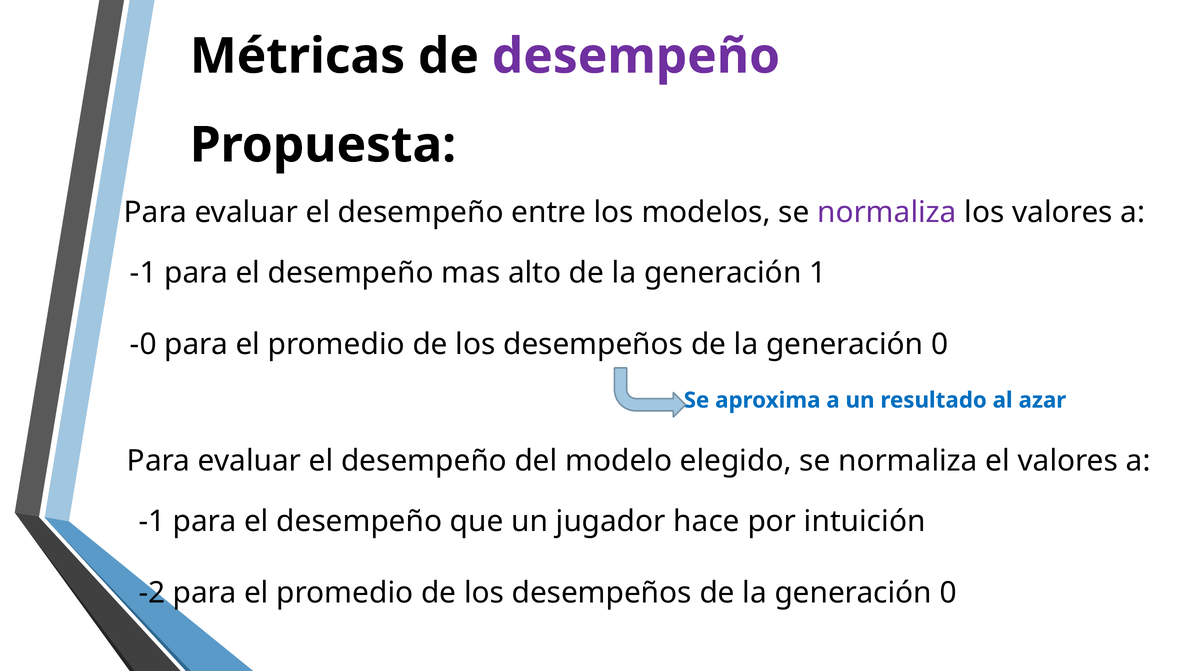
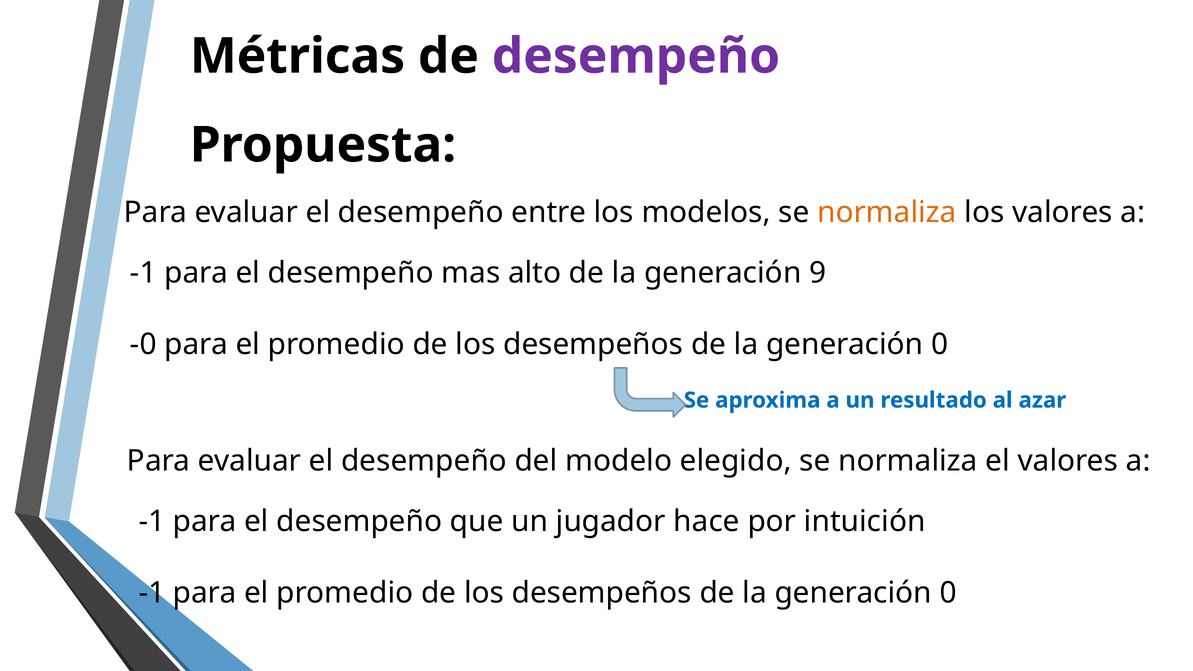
normaliza at (887, 213) colour: purple -> orange
1: 1 -> 9
-2 at (152, 593): -2 -> -1
